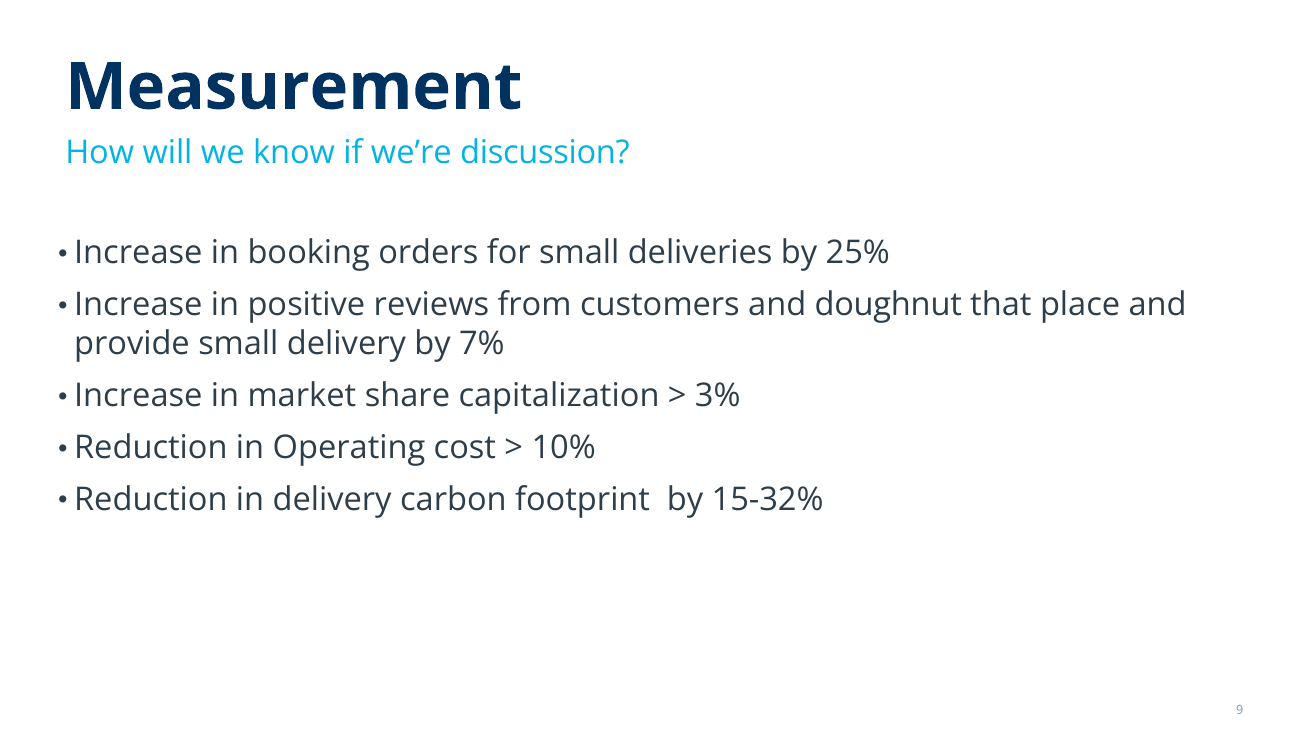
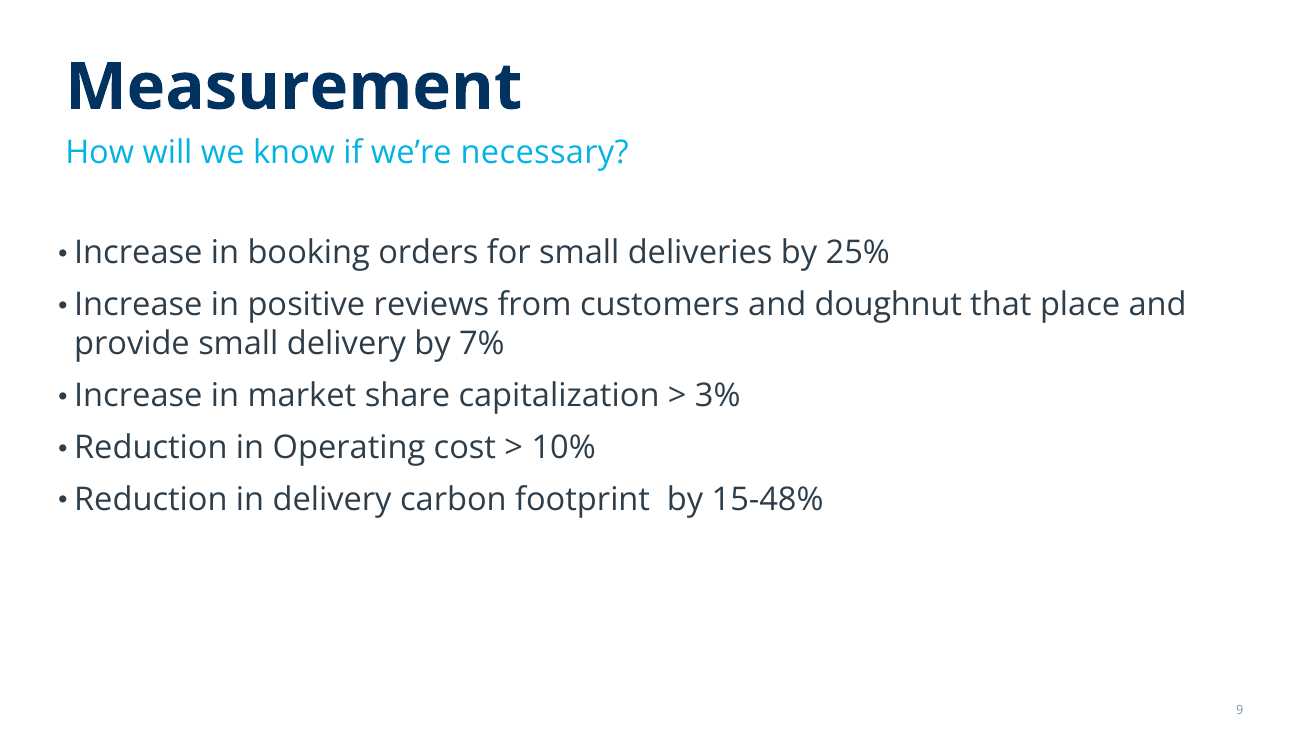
discussion: discussion -> necessary
15-32%: 15-32% -> 15-48%
